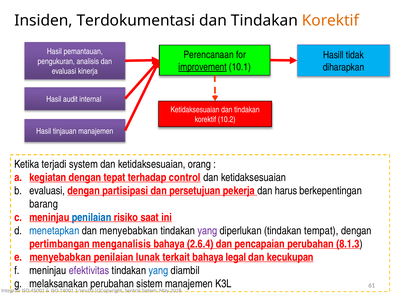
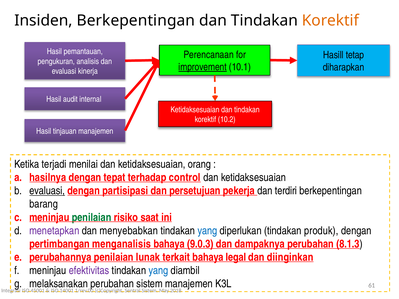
Insiden Terdokumentasi: Terdokumentasi -> Berkepentingan
tidak: tidak -> tetap
system: system -> menilai
kegiatan: kegiatan -> hasilnya
evaluasi at (47, 191) underline: none -> present
harus: harus -> terdiri
penilaian at (92, 218) colour: blue -> green
menetapkan colour: blue -> purple
yang at (207, 231) colour: purple -> blue
tempat: tempat -> produk
2.6.4: 2.6.4 -> 9.0.3
pencapaian: pencapaian -> dampaknya
menyebabkan at (60, 257): menyebabkan -> perubahannya
kecukupan: kecukupan -> diinginkan
